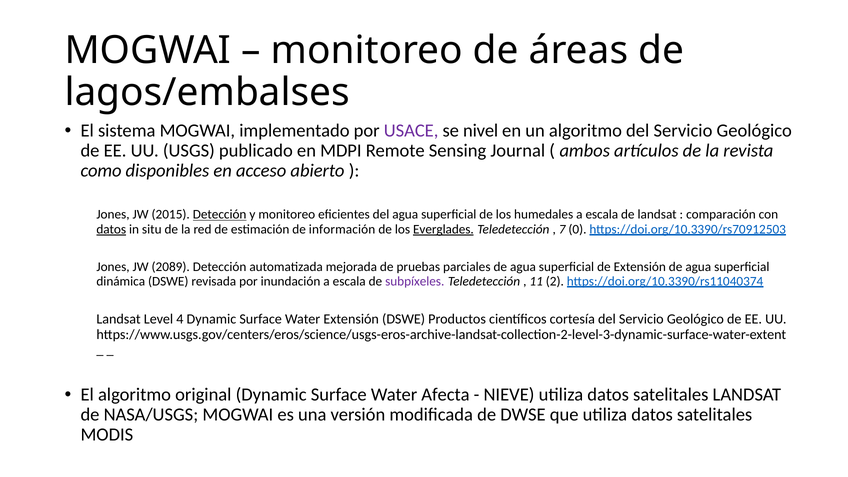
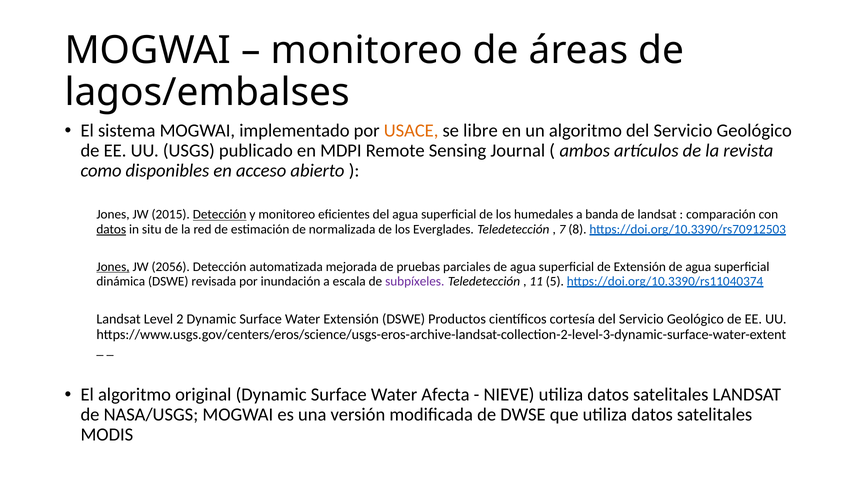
USACE colour: purple -> orange
nivel: nivel -> libre
humedales a escala: escala -> banda
información: información -> normalizada
Everglades underline: present -> none
0: 0 -> 8
Jones at (113, 267) underline: none -> present
2089: 2089 -> 2056
2: 2 -> 5
4: 4 -> 2
